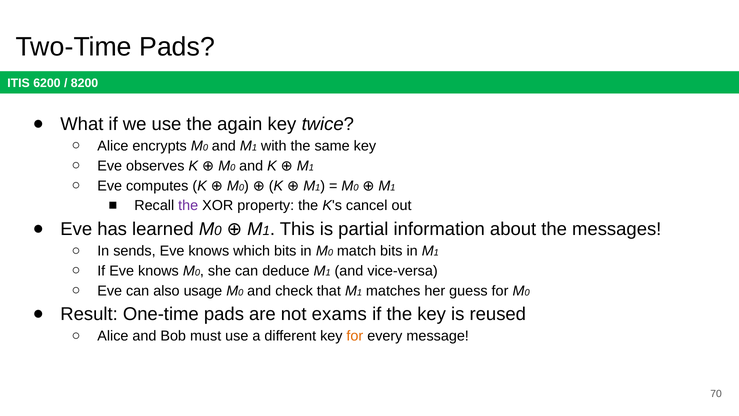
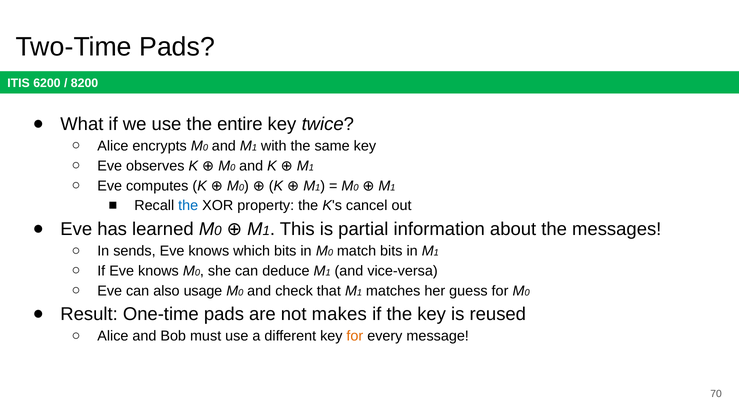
again: again -> entire
the at (188, 205) colour: purple -> blue
exams: exams -> makes
